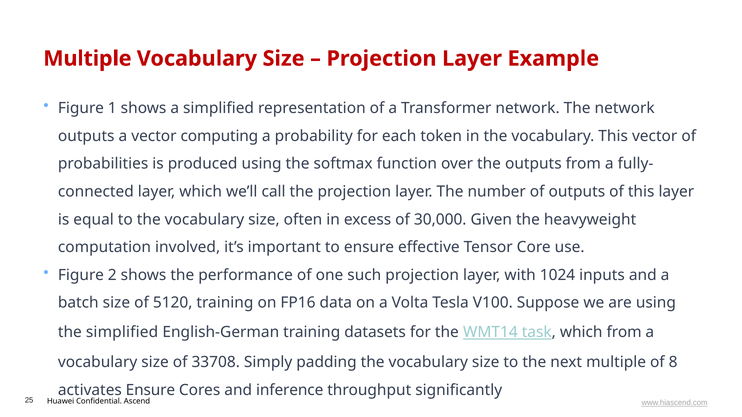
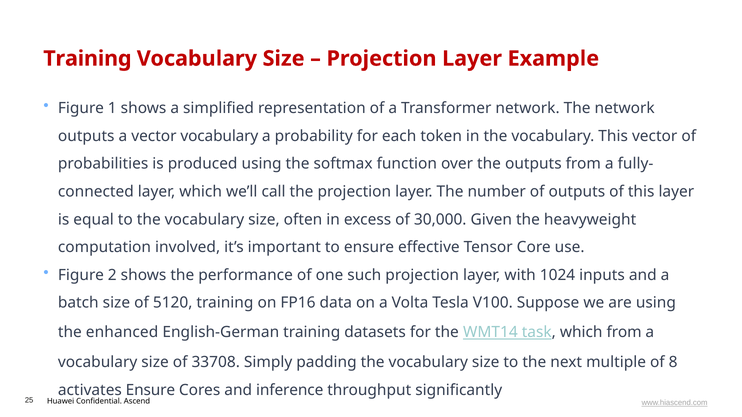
Multiple at (87, 59): Multiple -> Training
vector computing: computing -> vocabulary
the simplified: simplified -> enhanced
